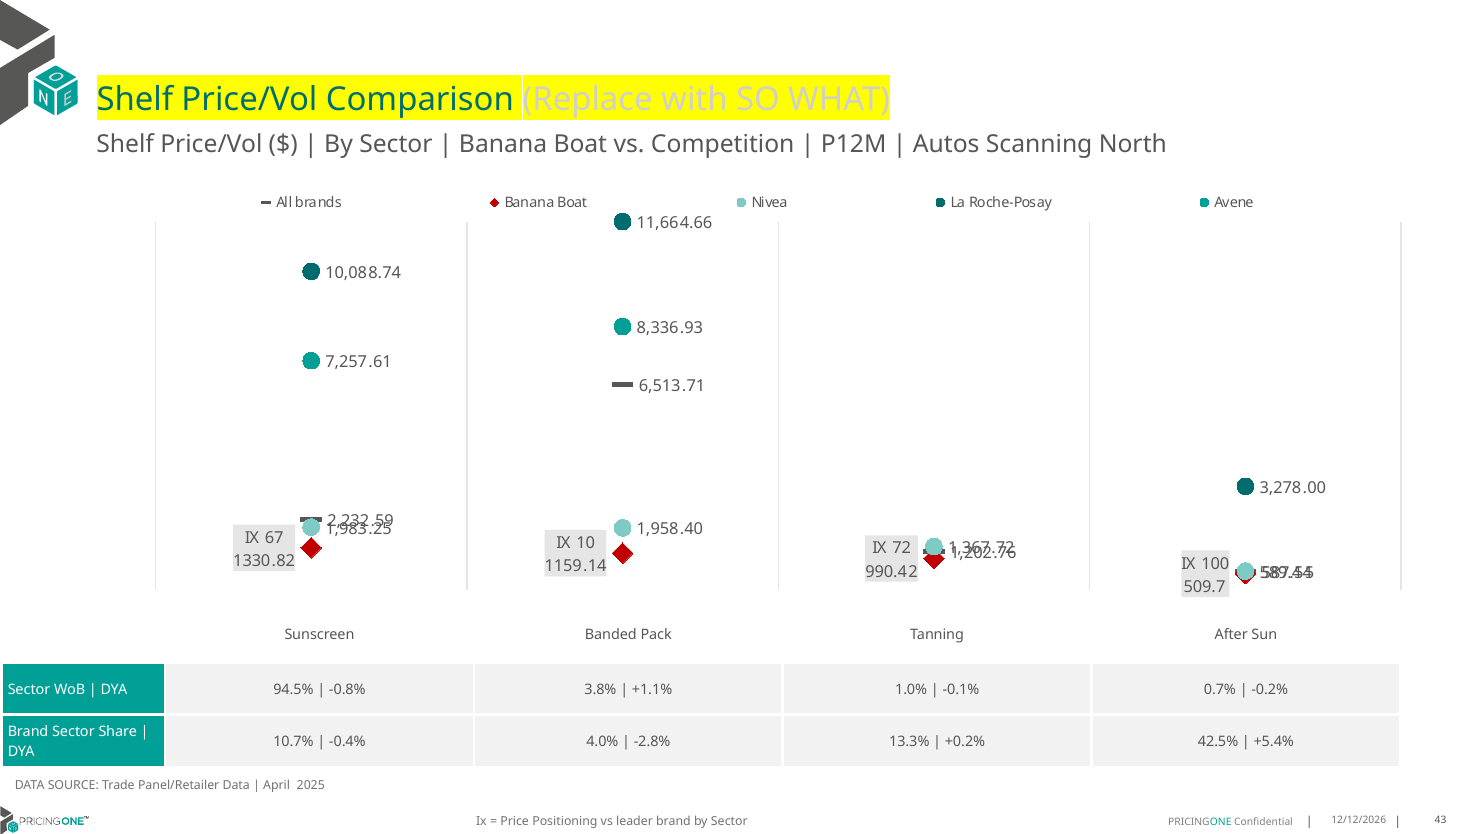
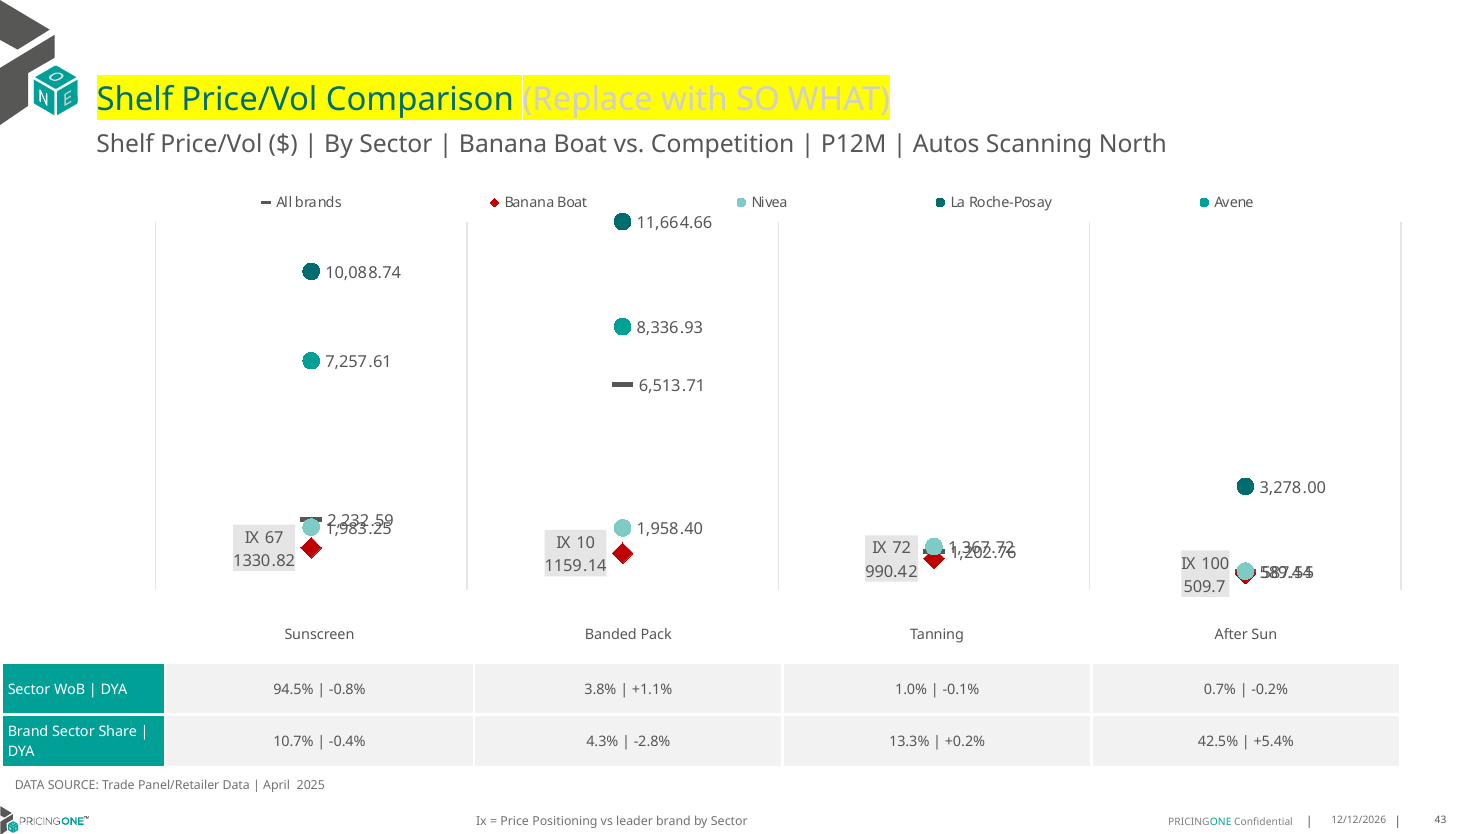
4.0%: 4.0% -> 4.3%
